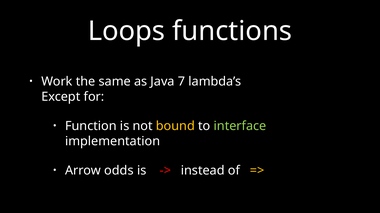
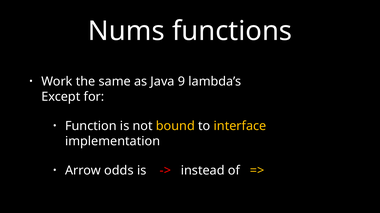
Loops: Loops -> Nums
7: 7 -> 9
interface colour: light green -> yellow
